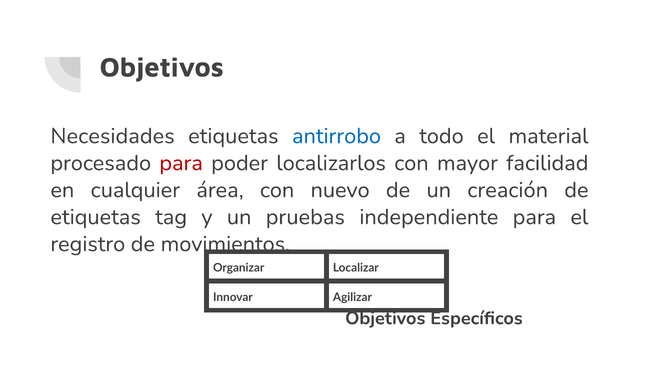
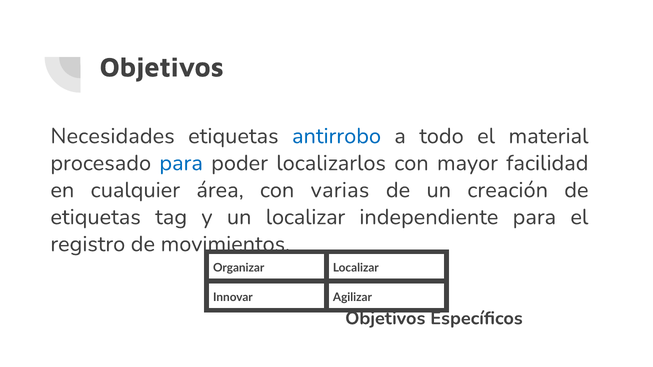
para at (181, 163) colour: red -> blue
nuevo: nuevo -> varias
un pruebas: pruebas -> localizar
